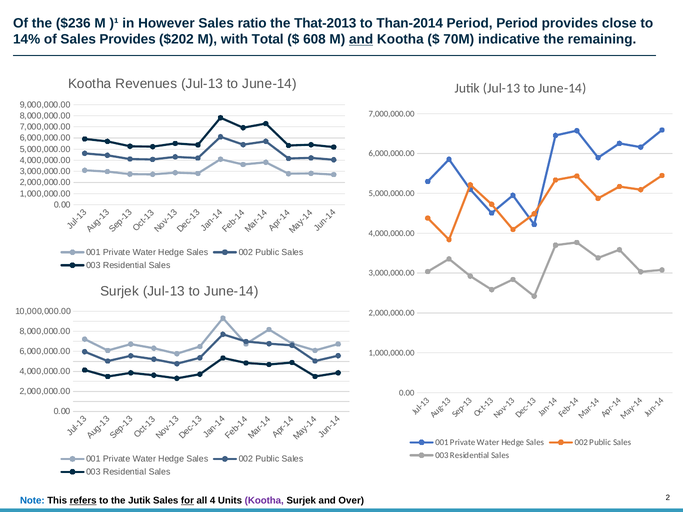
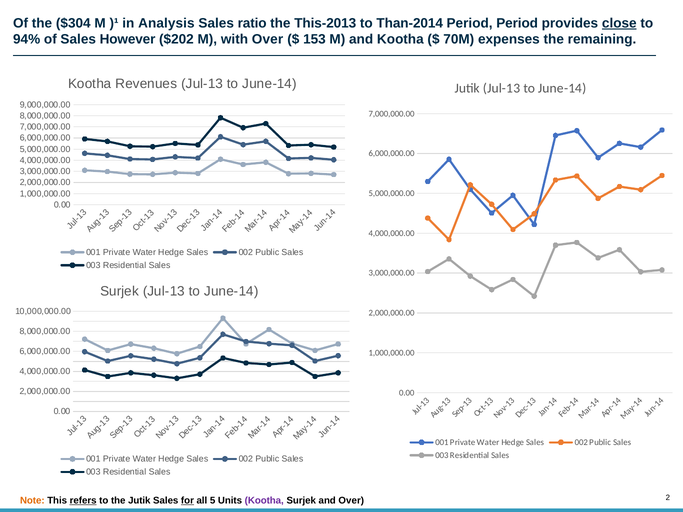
$236: $236 -> $304
However: However -> Analysis
That-2013: That-2013 -> This-2013
close underline: none -> present
14%: 14% -> 94%
Sales Provides: Provides -> However
with Total: Total -> Over
608: 608 -> 153
and at (361, 39) underline: present -> none
indicative: indicative -> expenses
Note colour: blue -> orange
all 4: 4 -> 5
